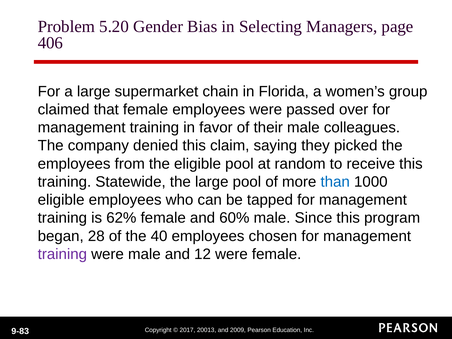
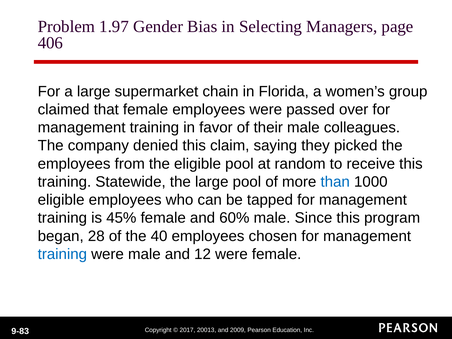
5.20: 5.20 -> 1.97
62%: 62% -> 45%
training at (62, 254) colour: purple -> blue
